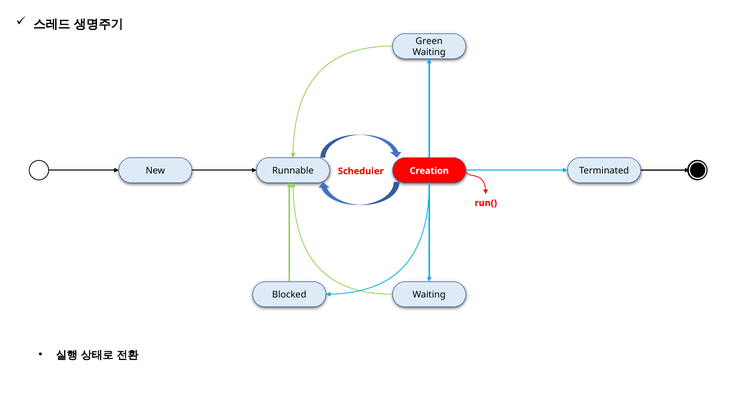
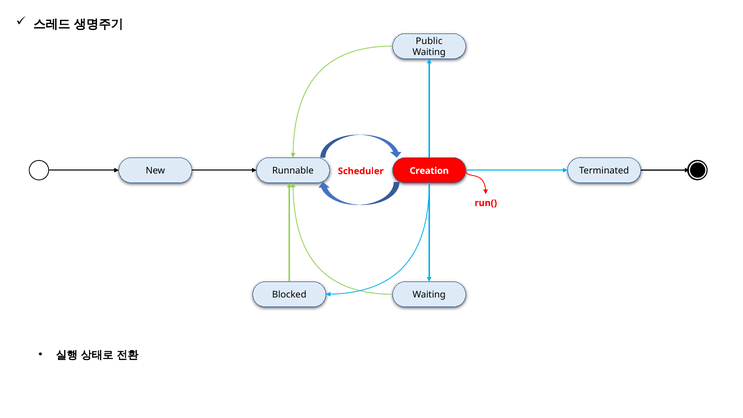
Green: Green -> Public
